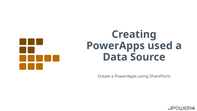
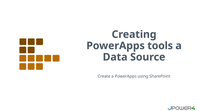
used: used -> tools
